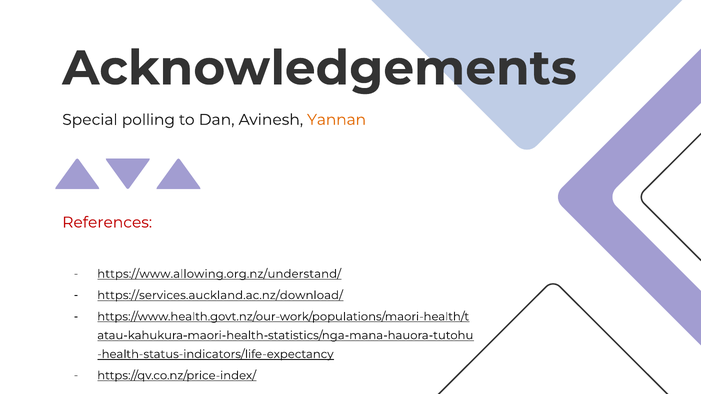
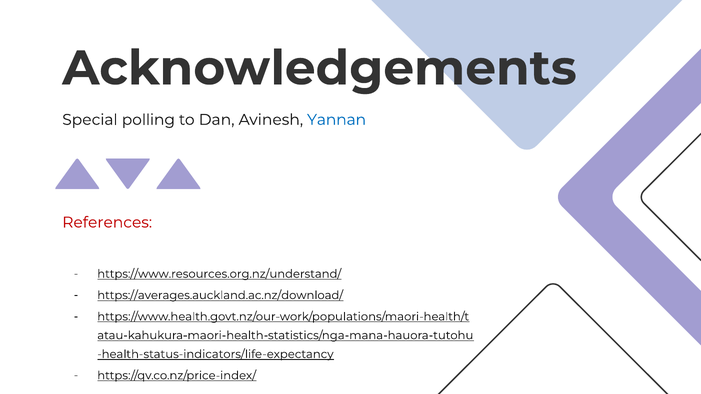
Yannan colour: orange -> blue
https://www.allowing.org.nz/understand/: https://www.allowing.org.nz/understand/ -> https://www.resources.org.nz/understand/
https://services.auckland.ac.nz/download/: https://services.auckland.ac.nz/download/ -> https://averages.auckland.ac.nz/download/
